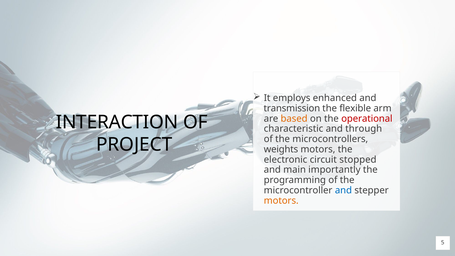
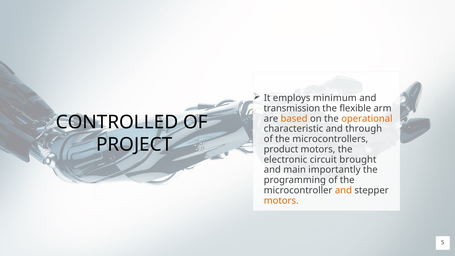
enhanced: enhanced -> minimum
operational colour: red -> orange
INTERACTION: INTERACTION -> CONTROLLED
weights: weights -> product
stopped: stopped -> brought
and at (343, 190) colour: blue -> orange
